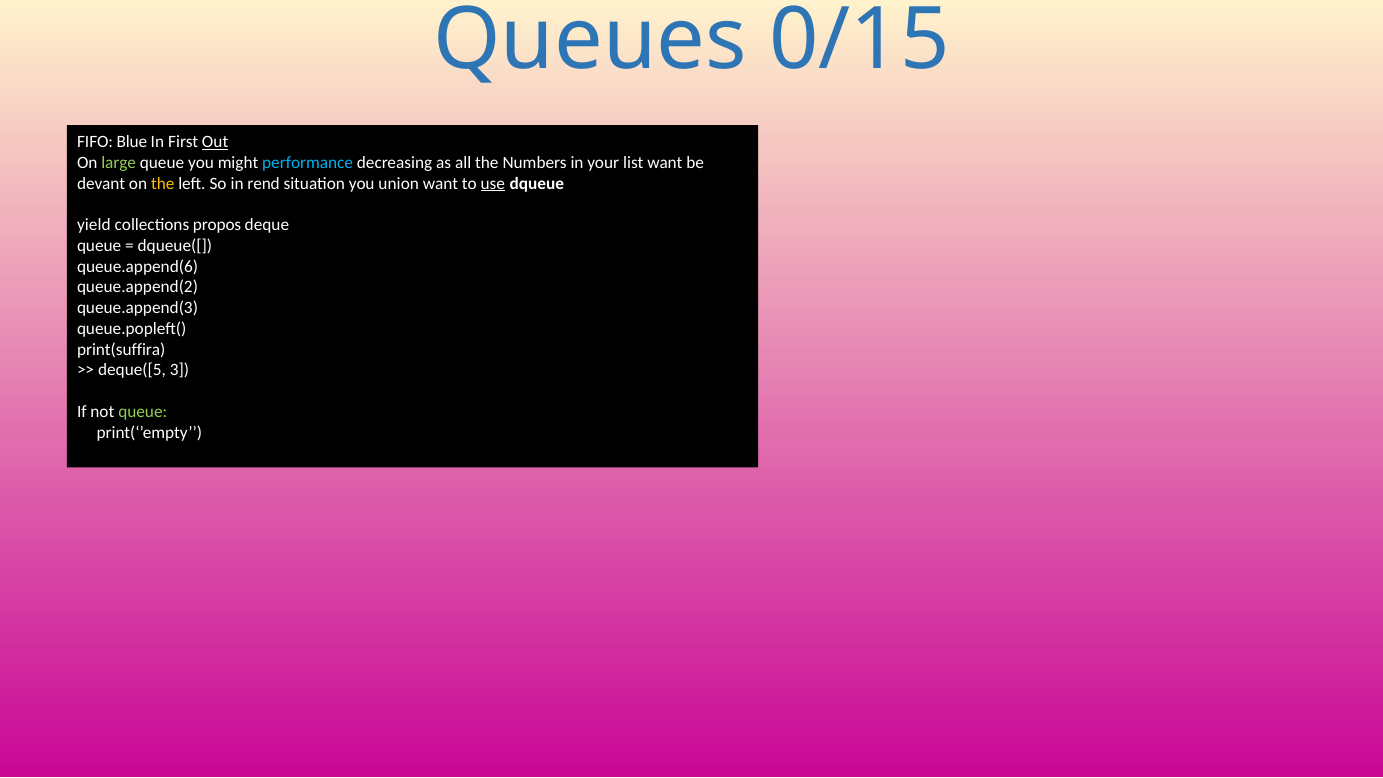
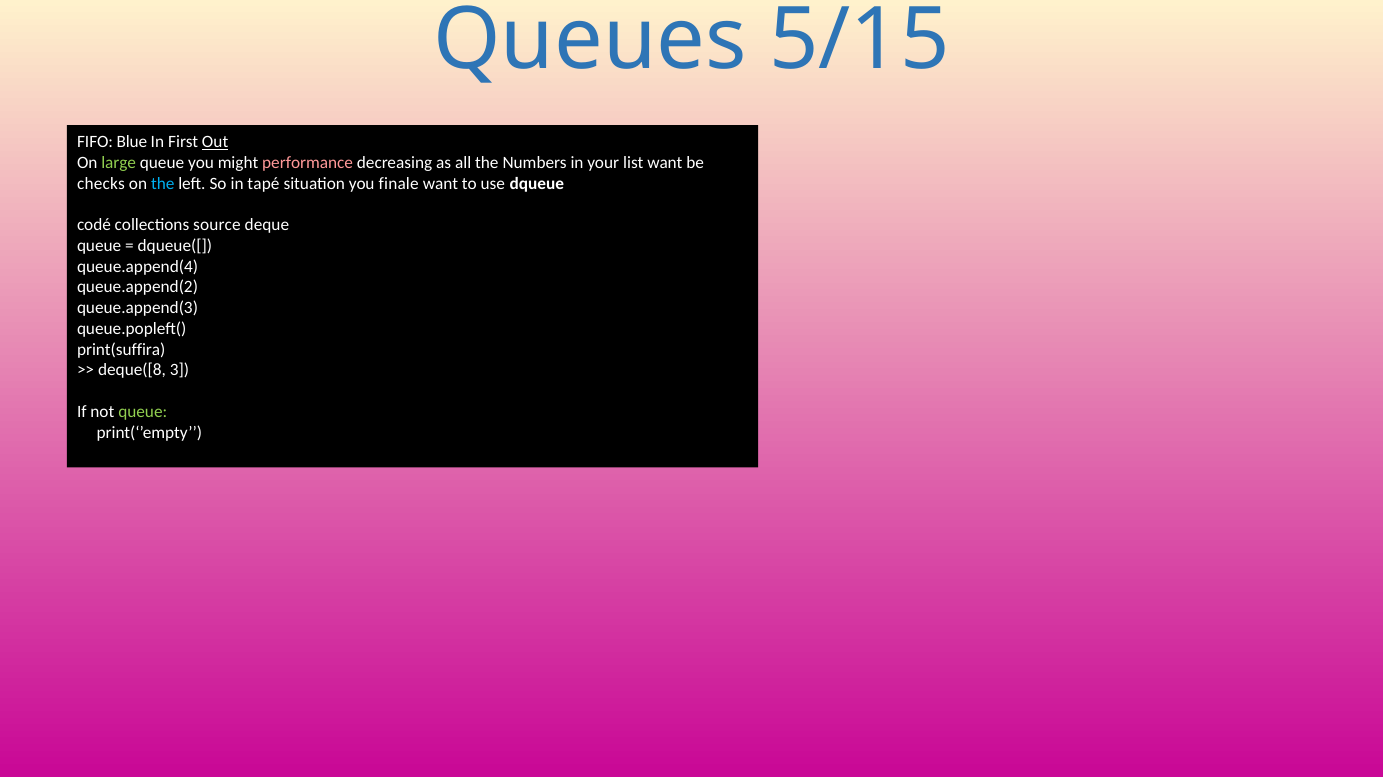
0/15: 0/15 -> 5/15
performance colour: light blue -> pink
devant: devant -> checks
the at (163, 183) colour: yellow -> light blue
rend: rend -> tapé
union: union -> finale
use underline: present -> none
yield: yield -> codé
propos: propos -> source
queue.append(6: queue.append(6 -> queue.append(4
deque([5: deque([5 -> deque([8
